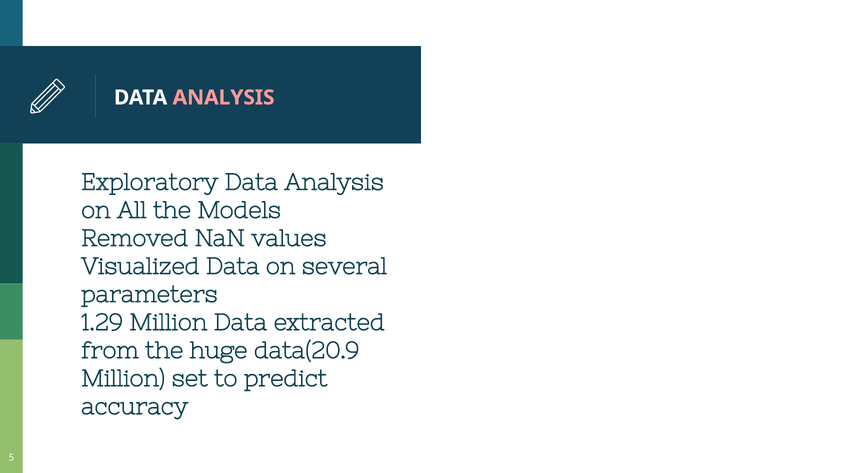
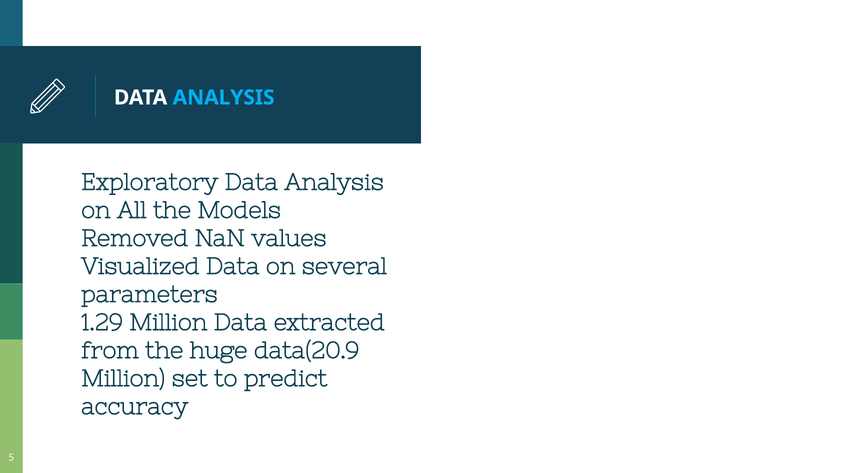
ANALYSIS at (224, 98) colour: pink -> light blue
